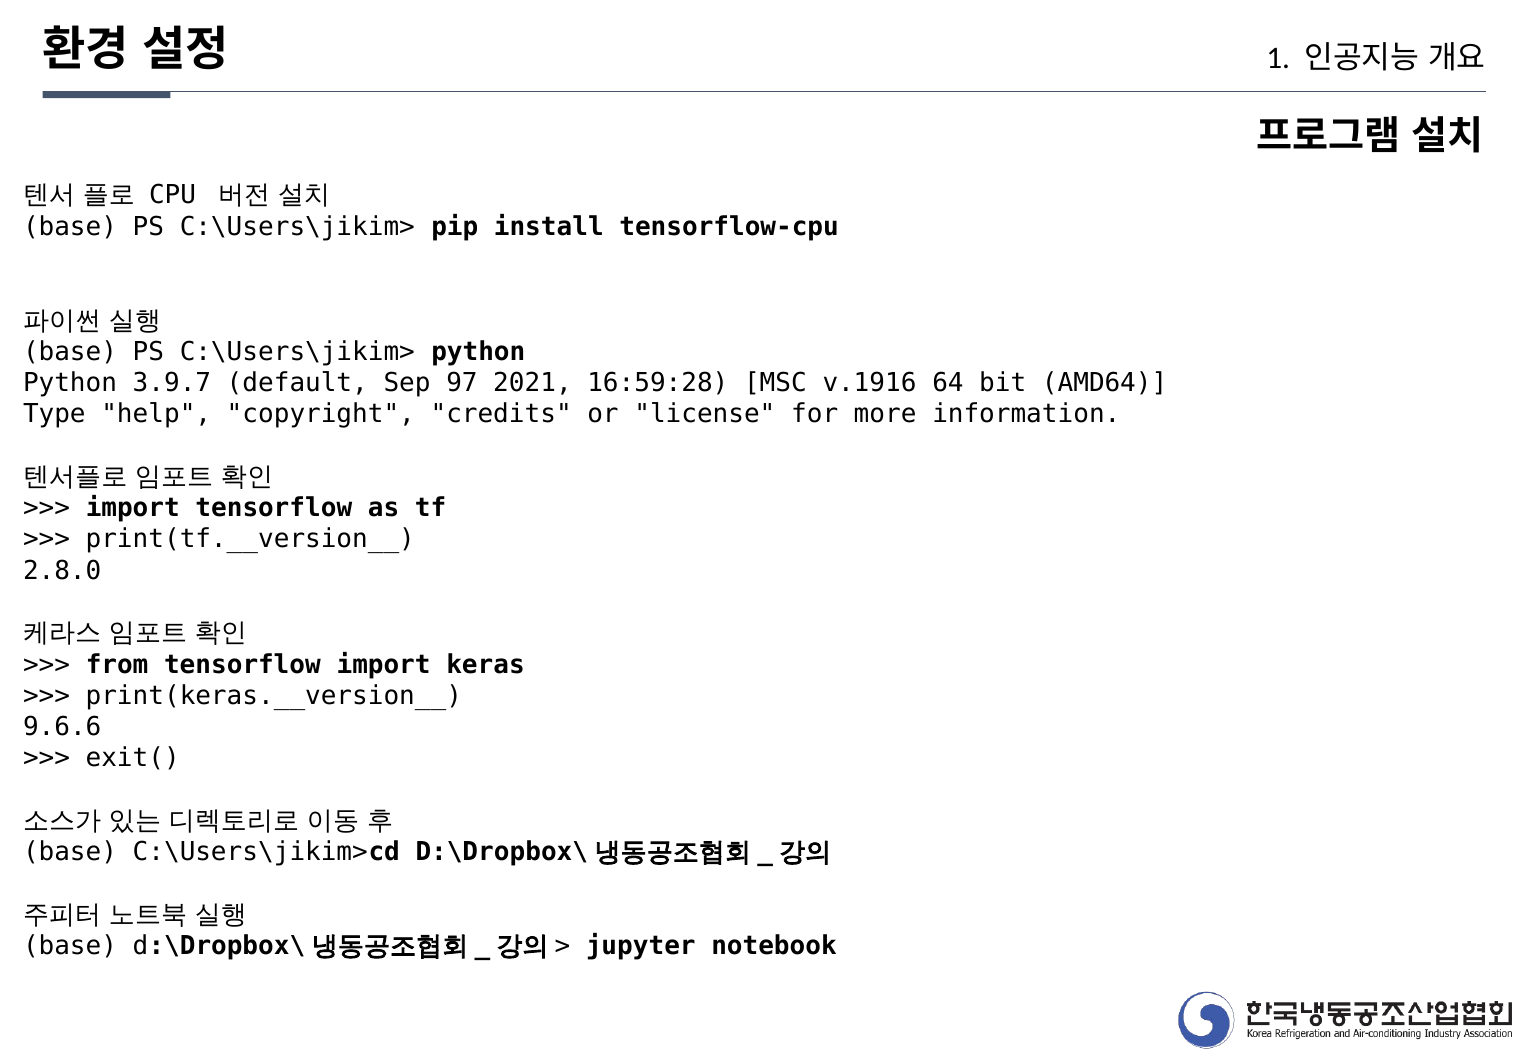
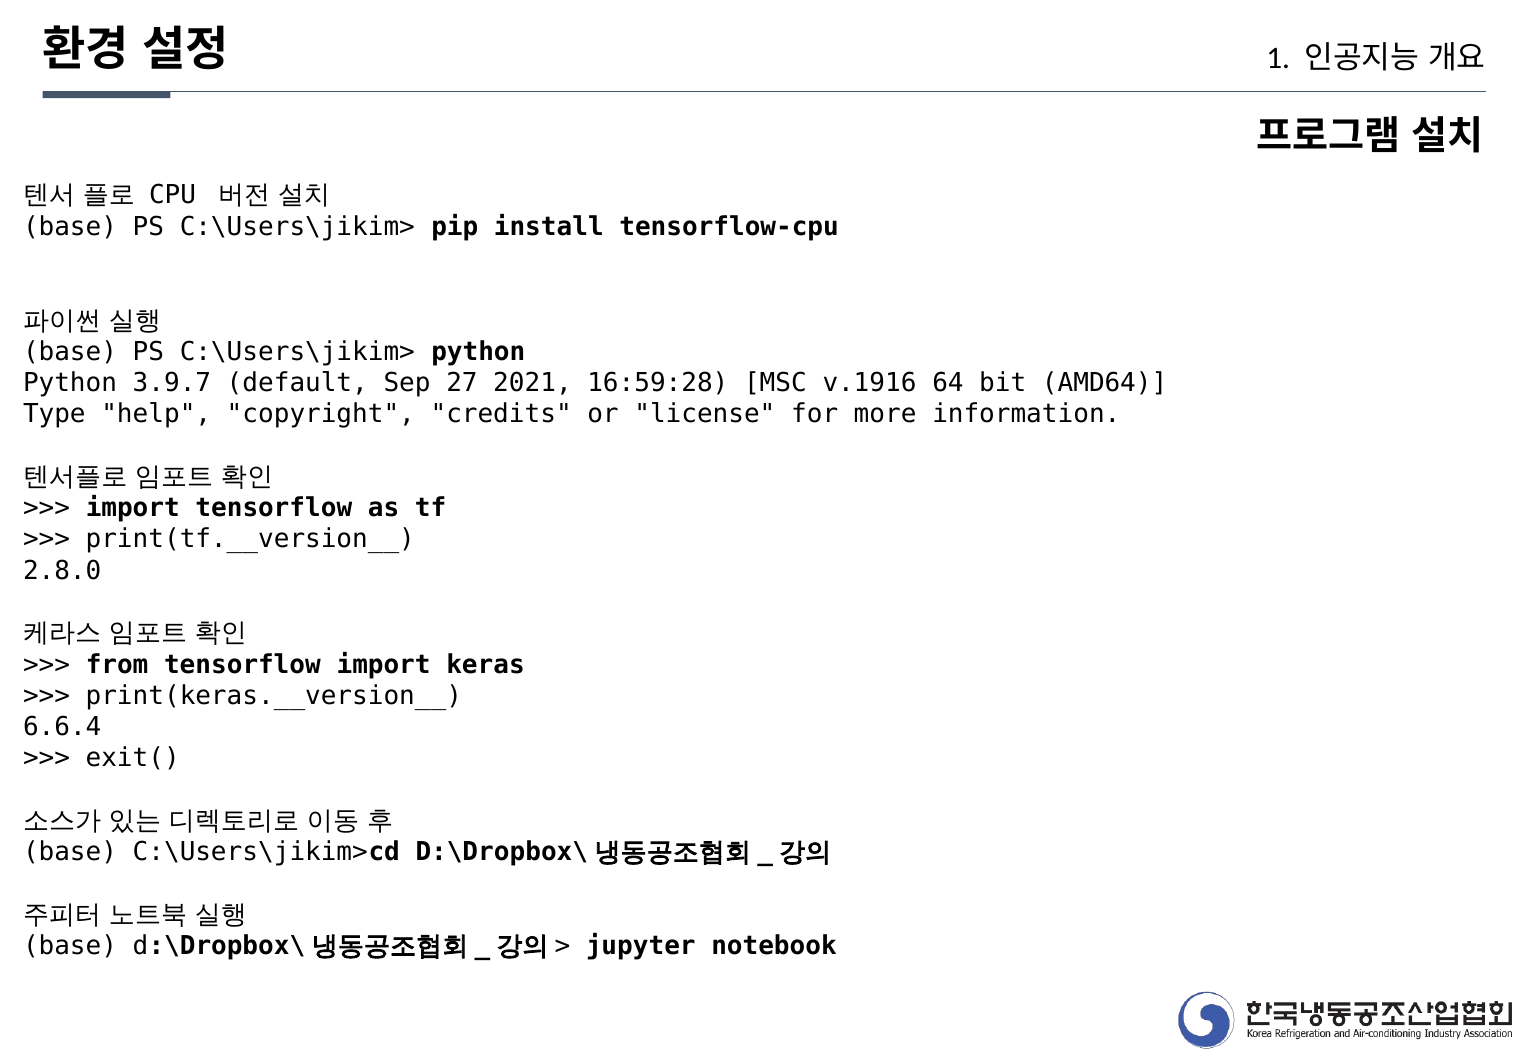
97: 97 -> 27
9.6.6: 9.6.6 -> 6.6.4
